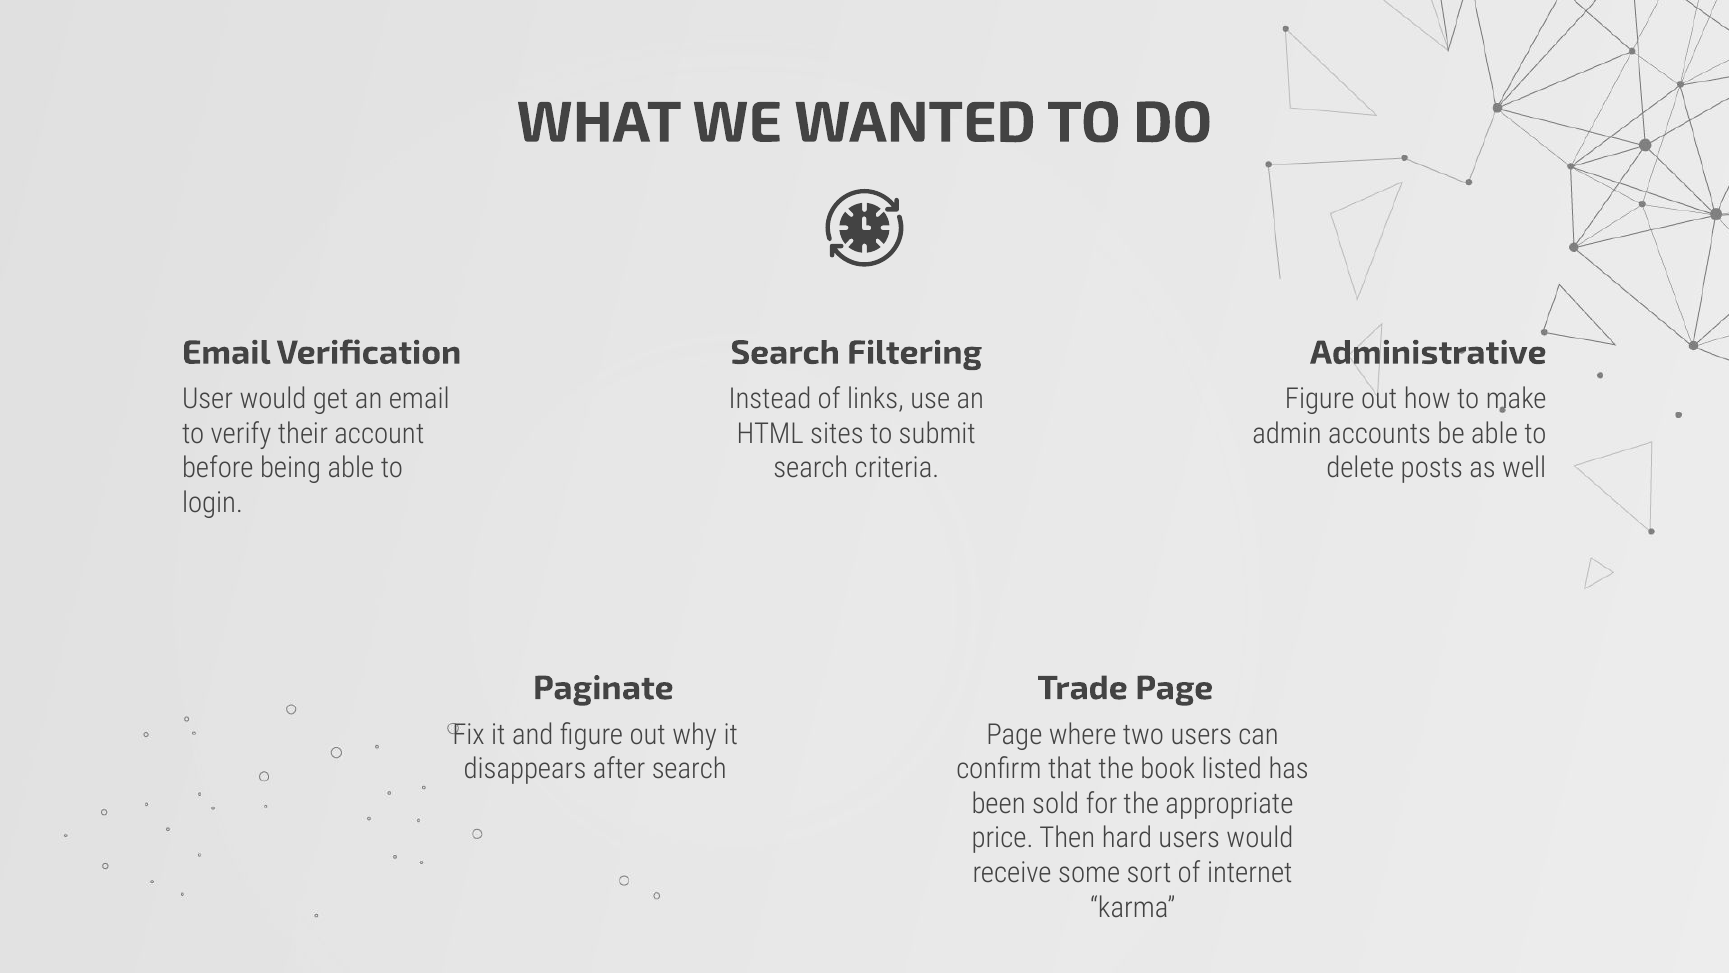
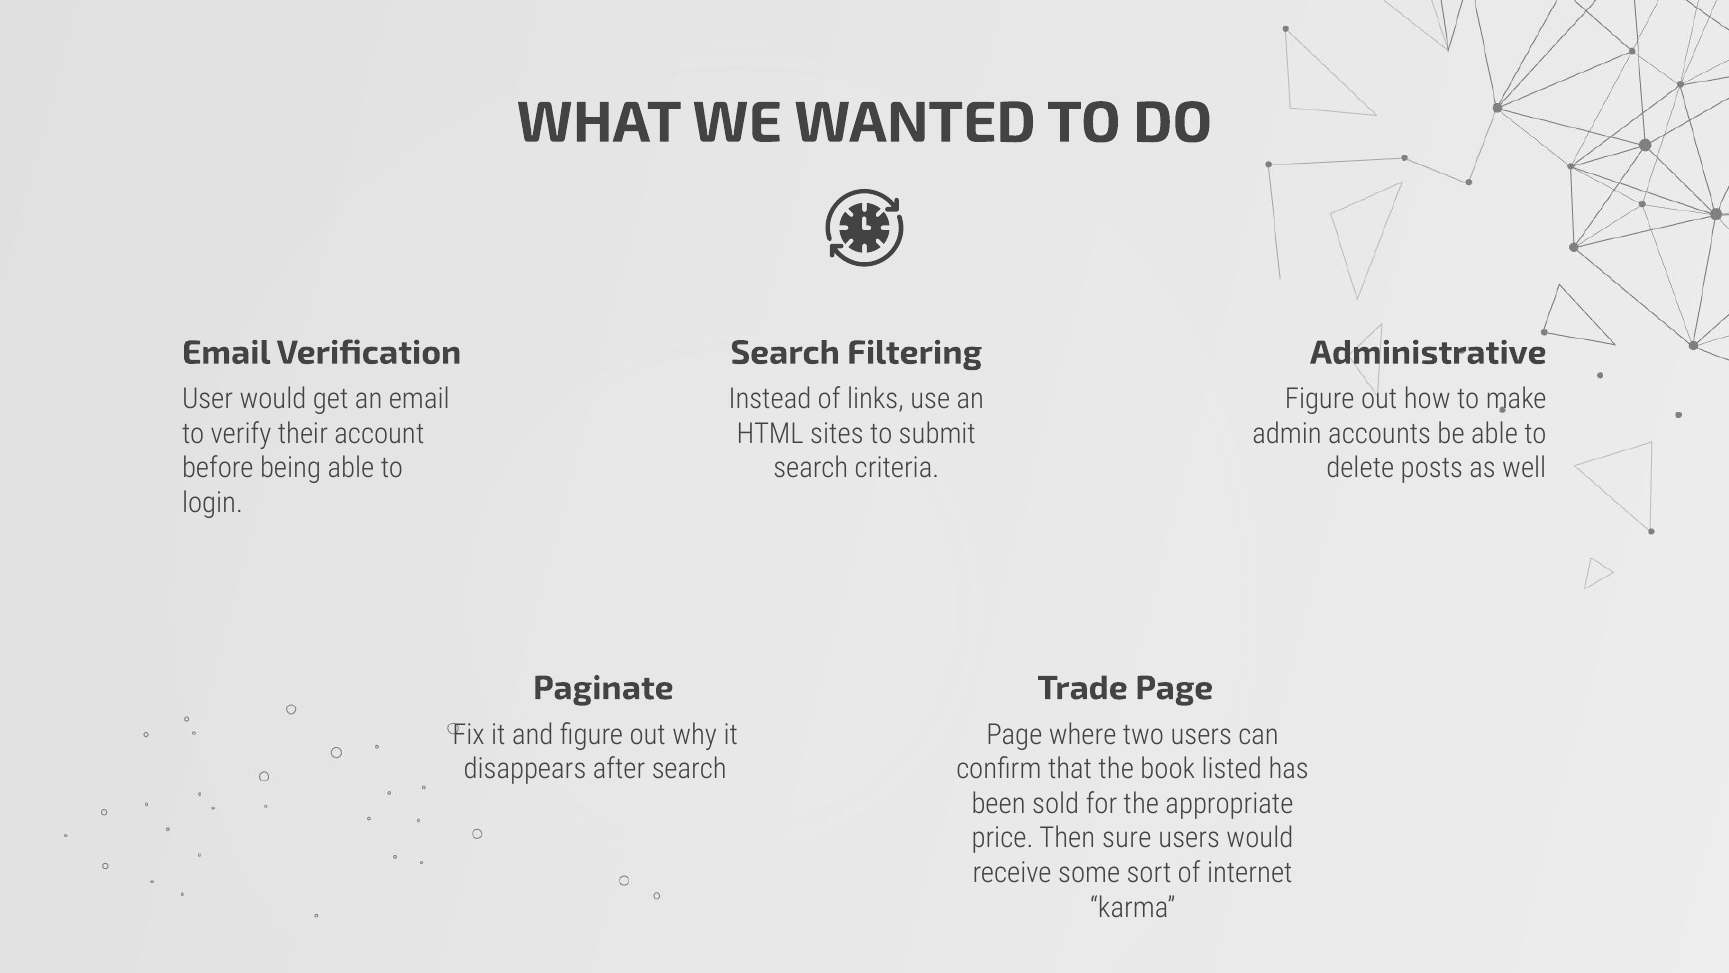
hard: hard -> sure
